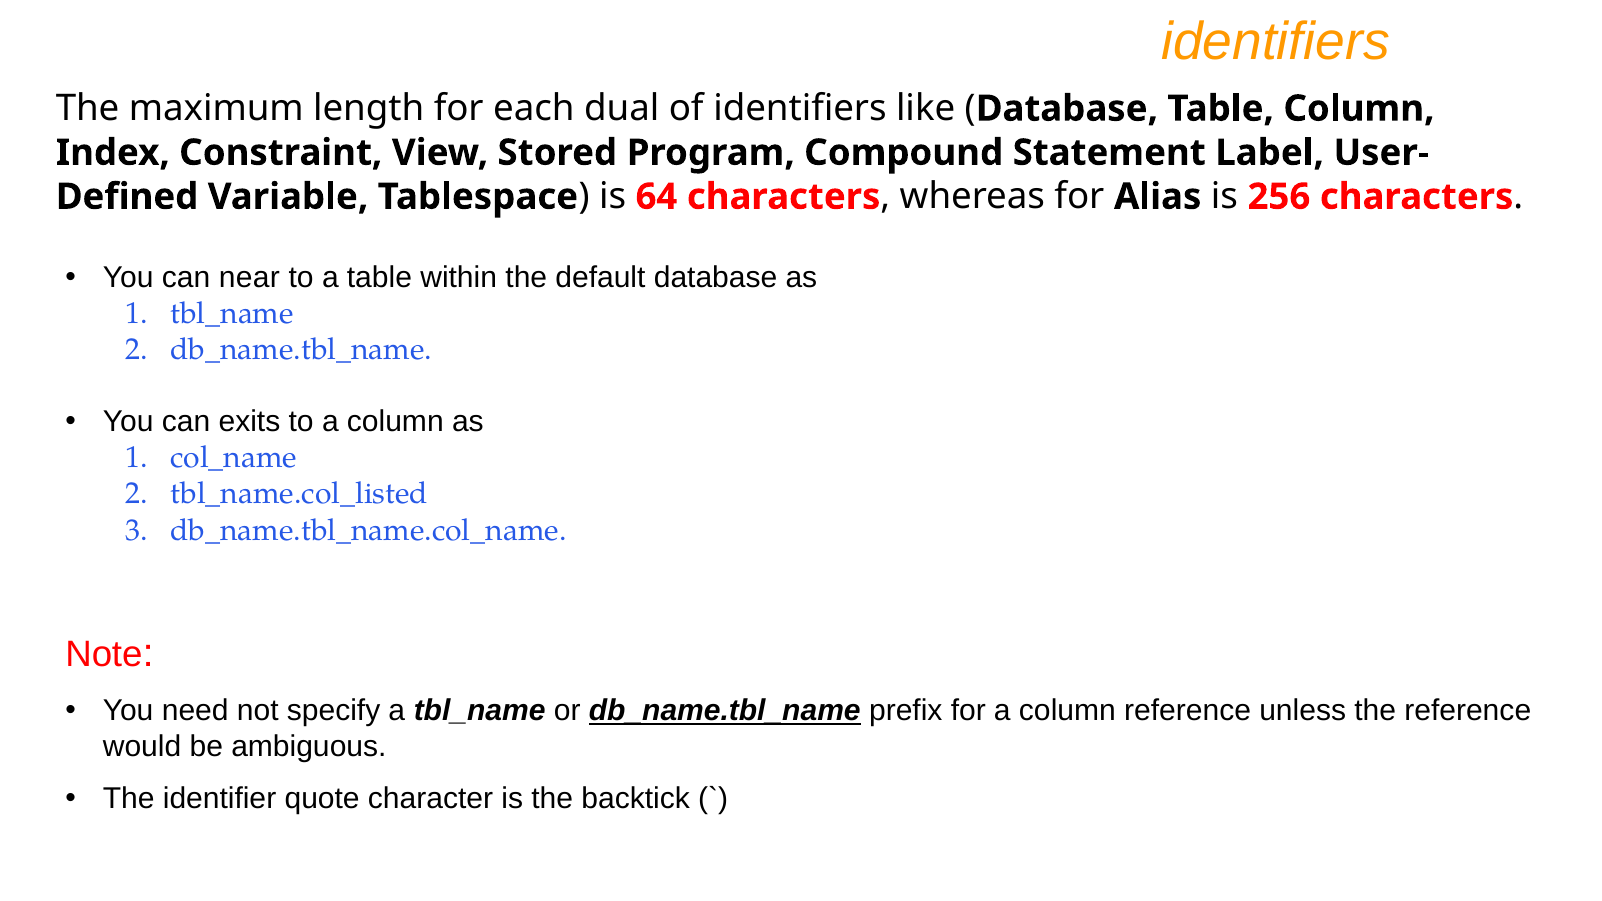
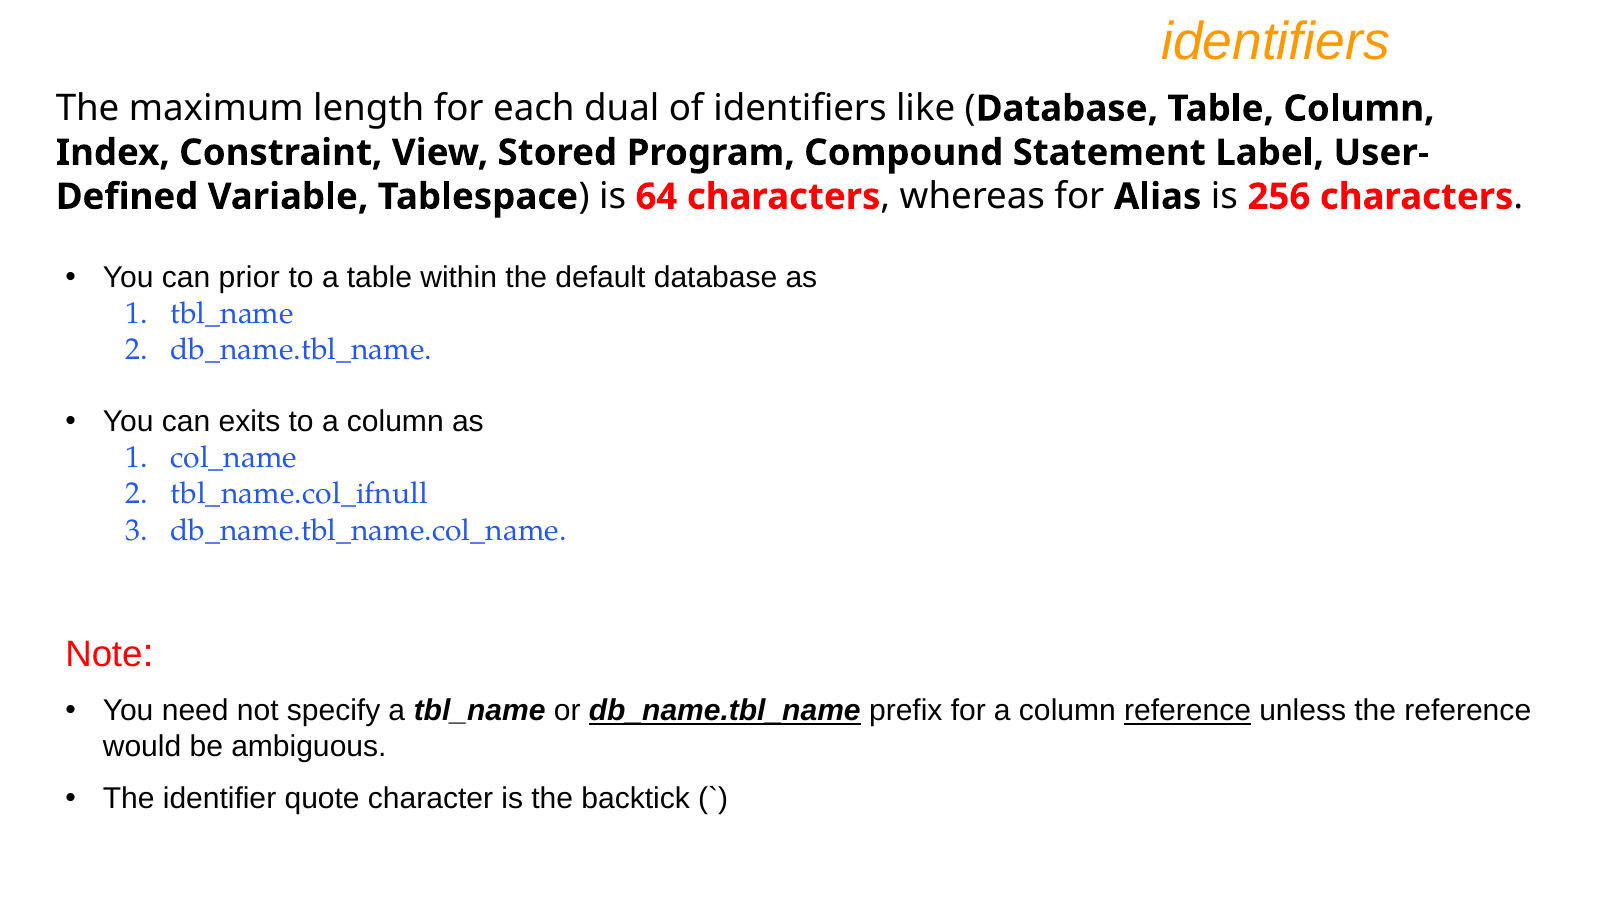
near: near -> prior
tbl_name.col_listed: tbl_name.col_listed -> tbl_name.col_ifnull
reference at (1188, 711) underline: none -> present
